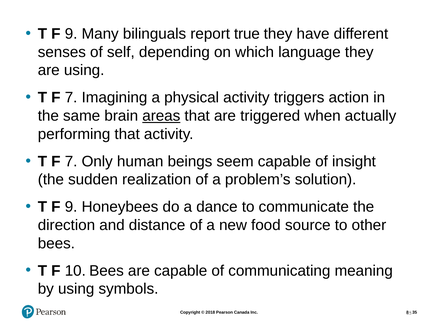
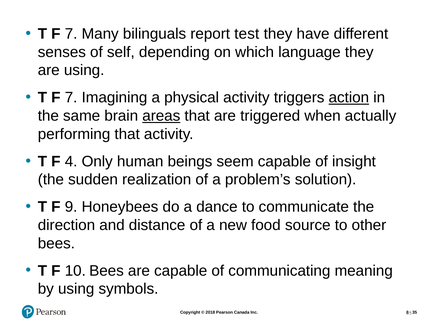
9 at (71, 34): 9 -> 7
true: true -> test
action underline: none -> present
7 at (71, 162): 7 -> 4
